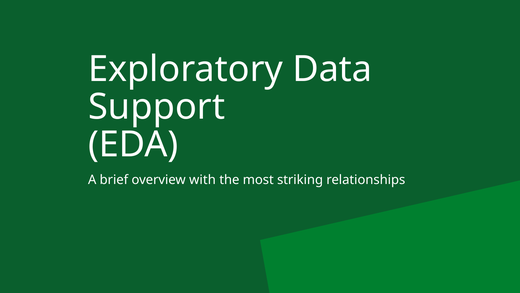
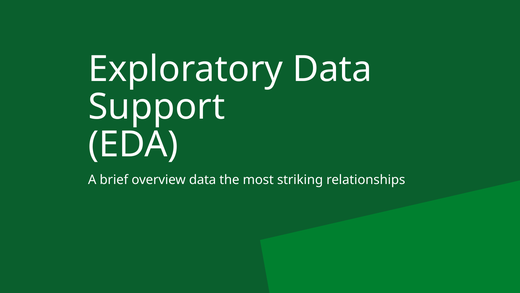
overview with: with -> data
